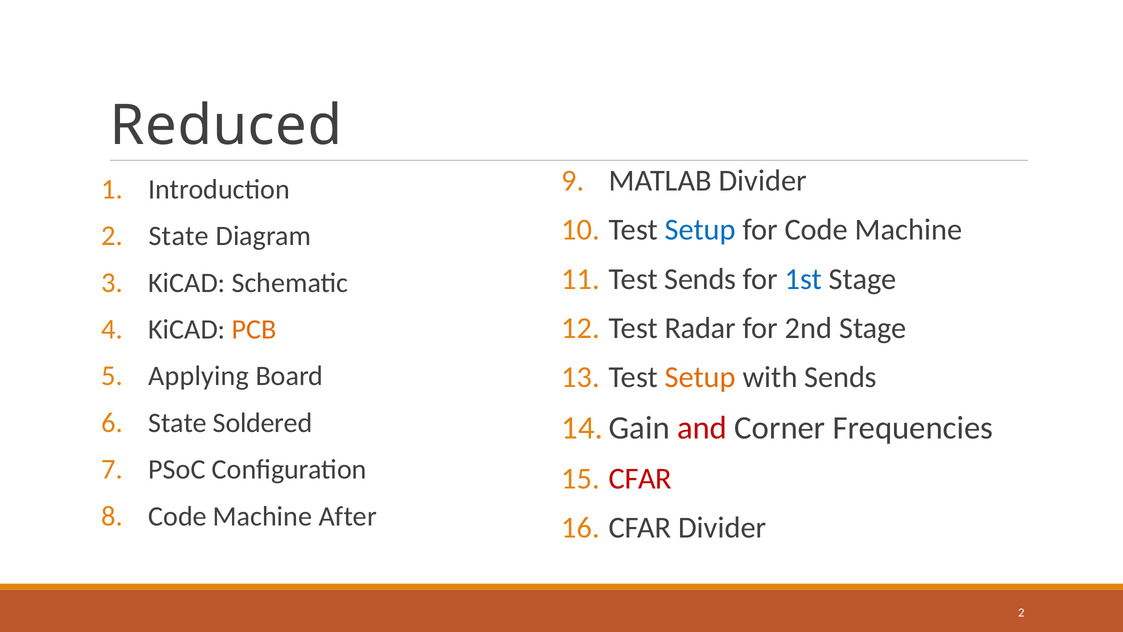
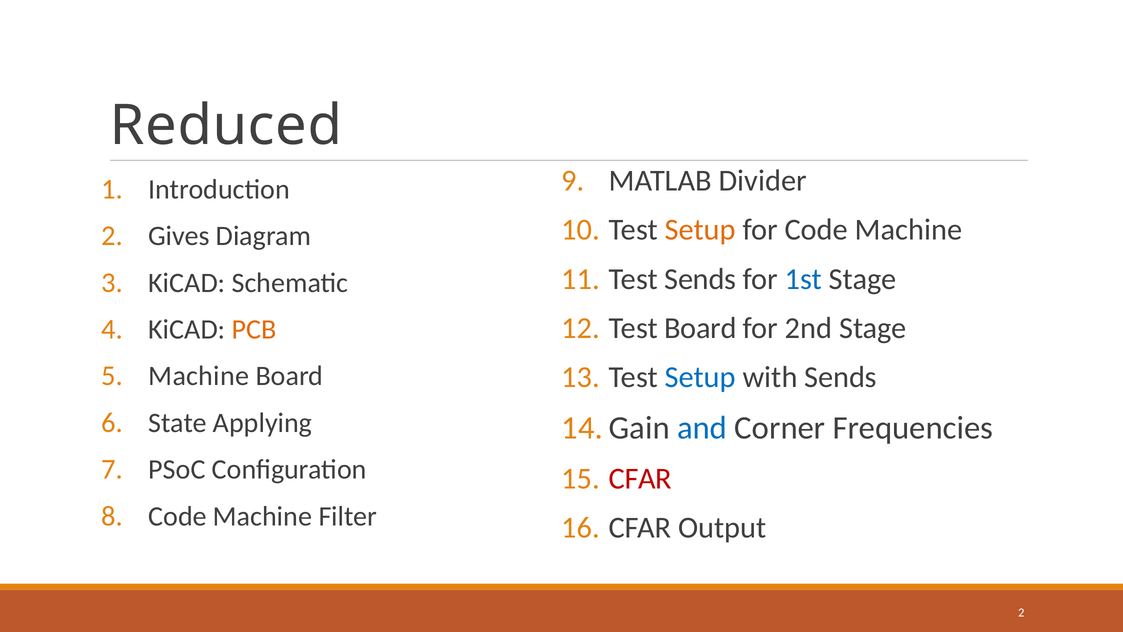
Setup at (700, 230) colour: blue -> orange
2 State: State -> Gives
Test Radar: Radar -> Board
Applying at (199, 376): Applying -> Machine
Setup at (700, 377) colour: orange -> blue
Soldered: Soldered -> Applying
and colour: red -> blue
After: After -> Filter
CFAR Divider: Divider -> Output
